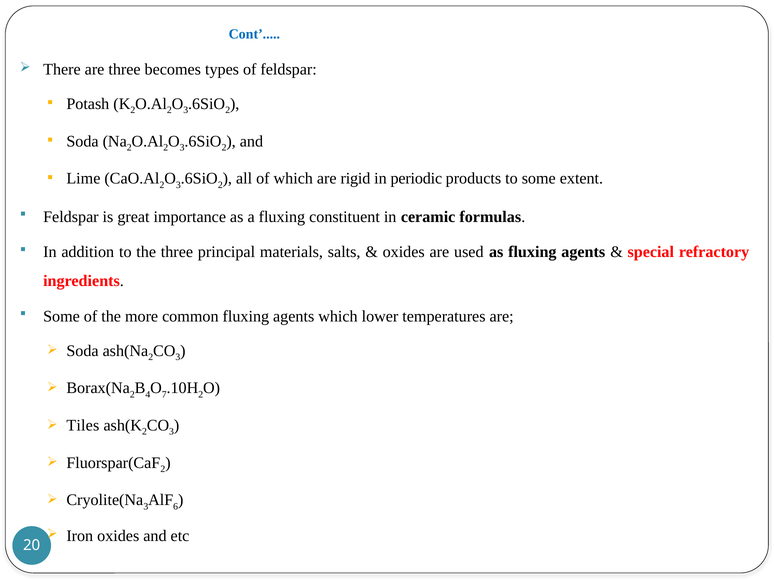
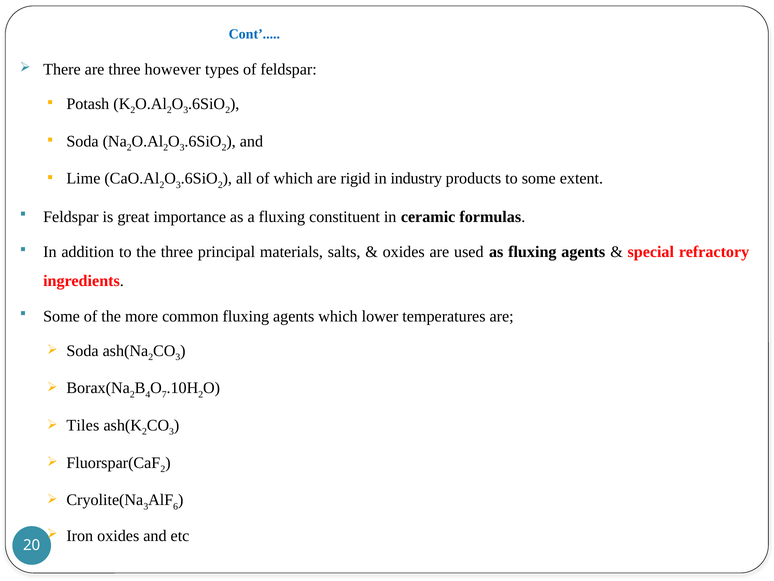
becomes: becomes -> however
periodic: periodic -> industry
